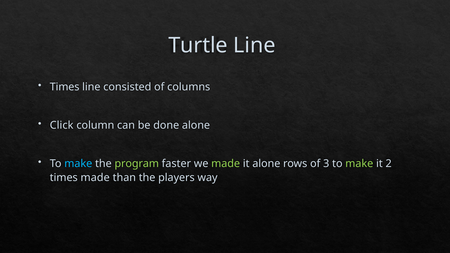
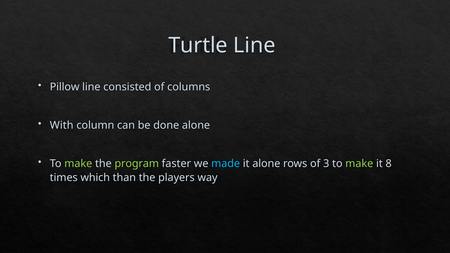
Times at (65, 87): Times -> Pillow
Click: Click -> With
make at (78, 164) colour: light blue -> light green
made at (226, 164) colour: light green -> light blue
2: 2 -> 8
times made: made -> which
